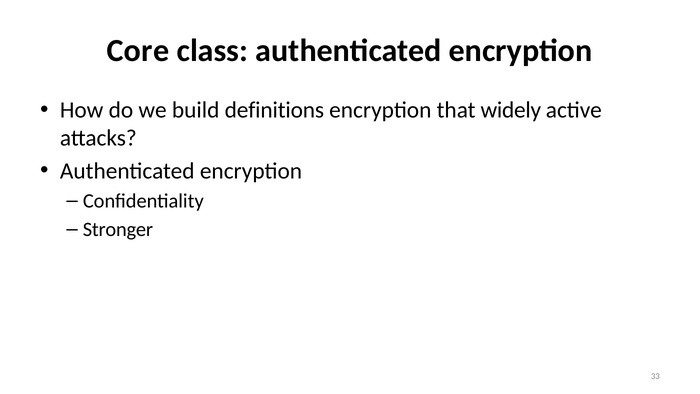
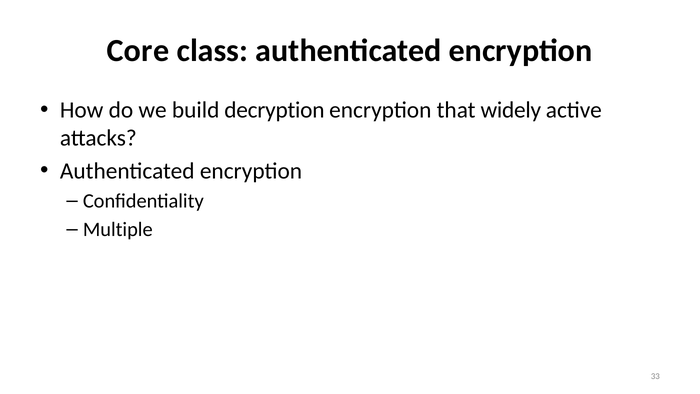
definitions: definitions -> decryption
Stronger: Stronger -> Multiple
